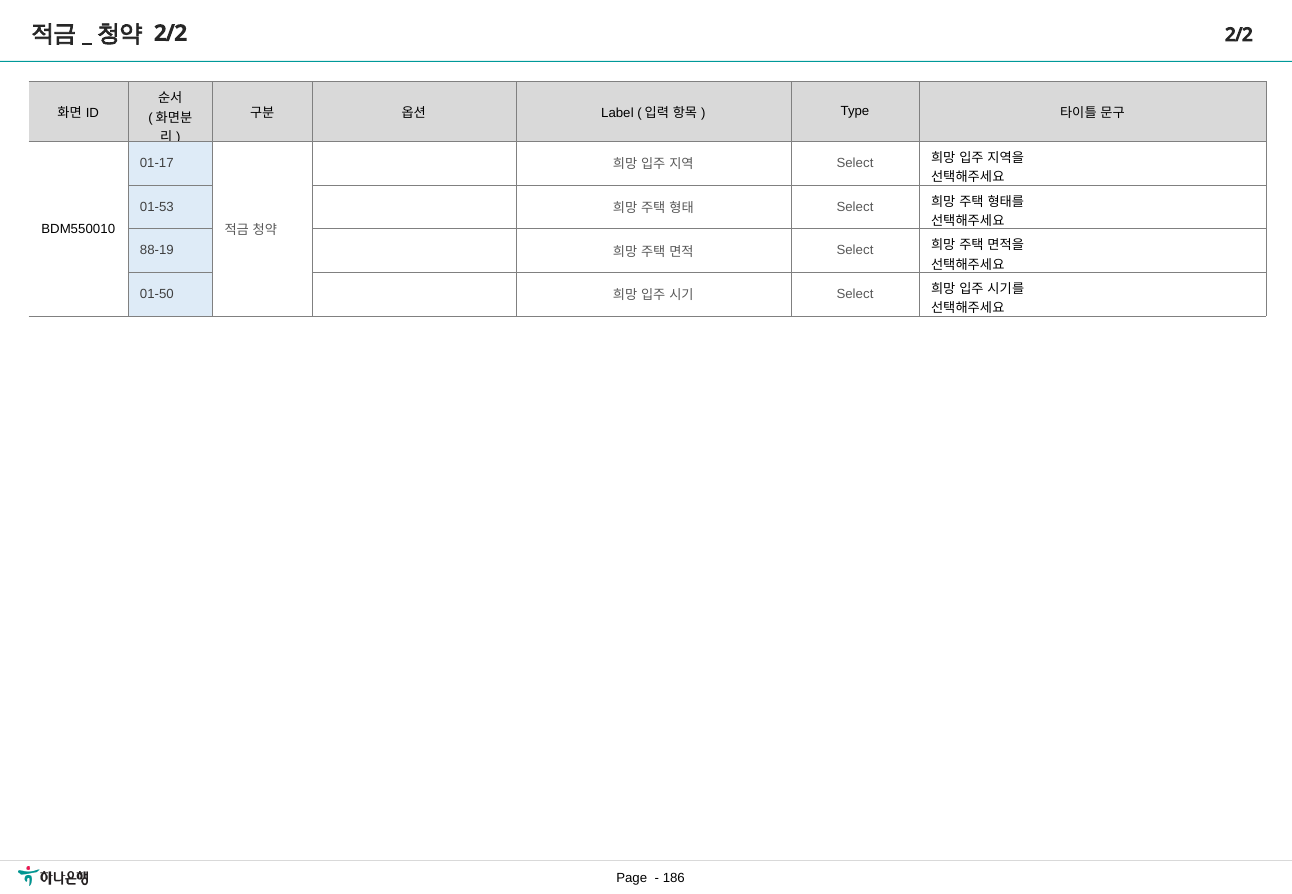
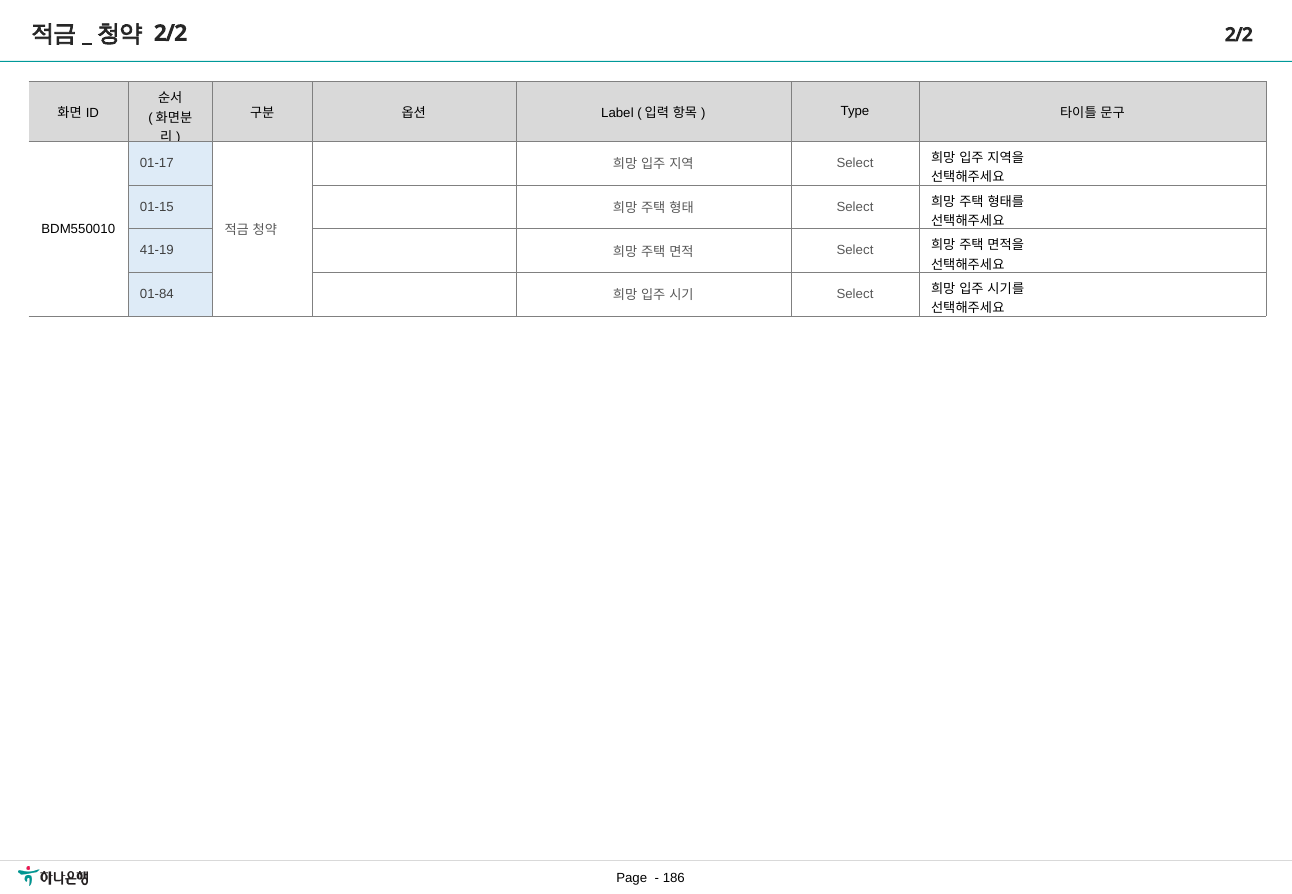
01-53: 01-53 -> 01-15
88-19: 88-19 -> 41-19
01-50: 01-50 -> 01-84
